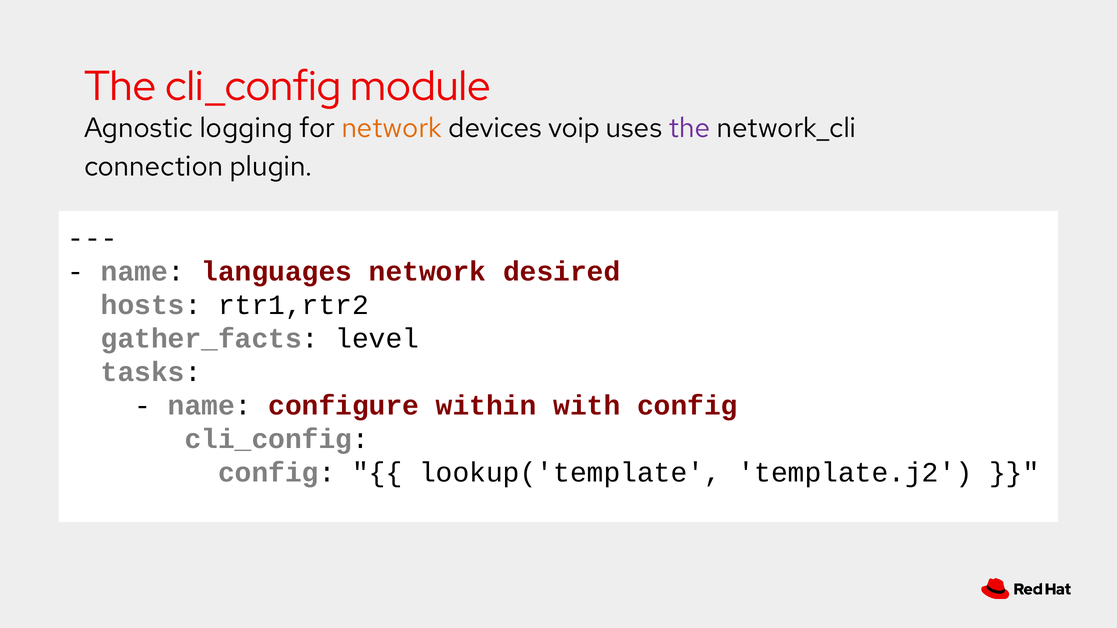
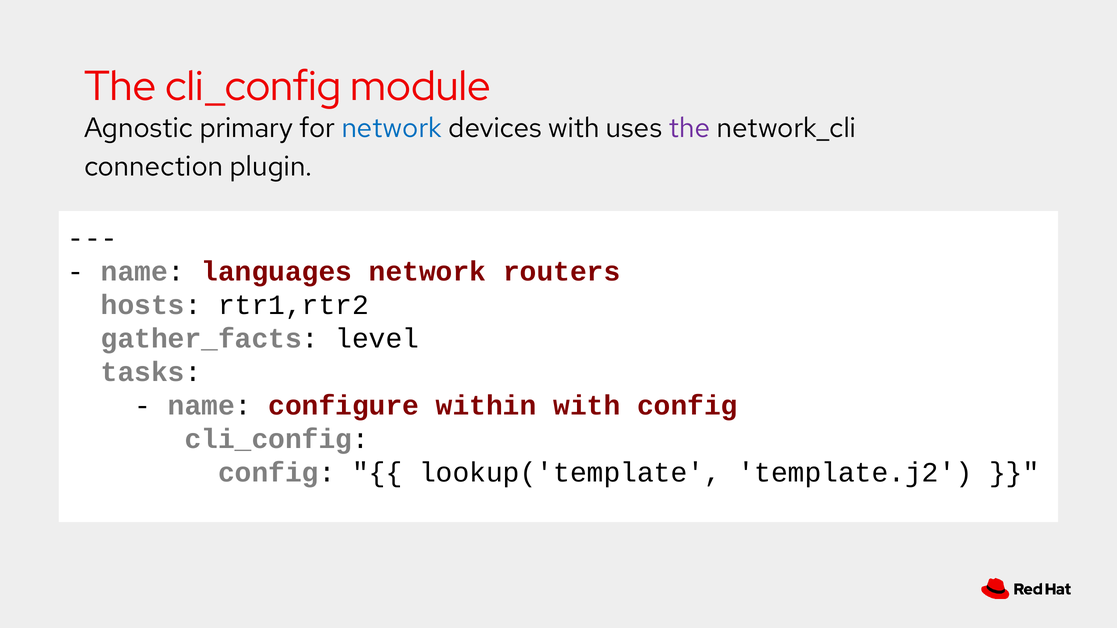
logging: logging -> primary
network at (392, 128) colour: orange -> blue
devices voip: voip -> with
desired: desired -> routers
